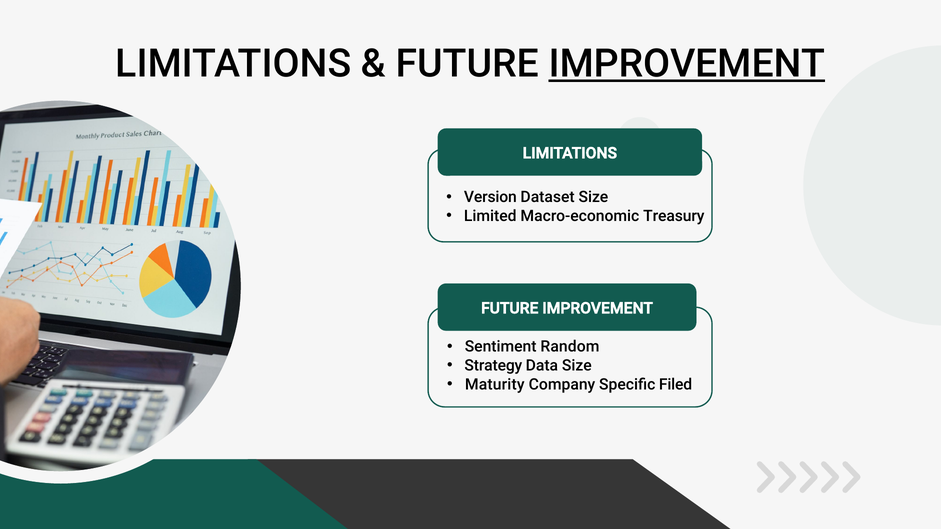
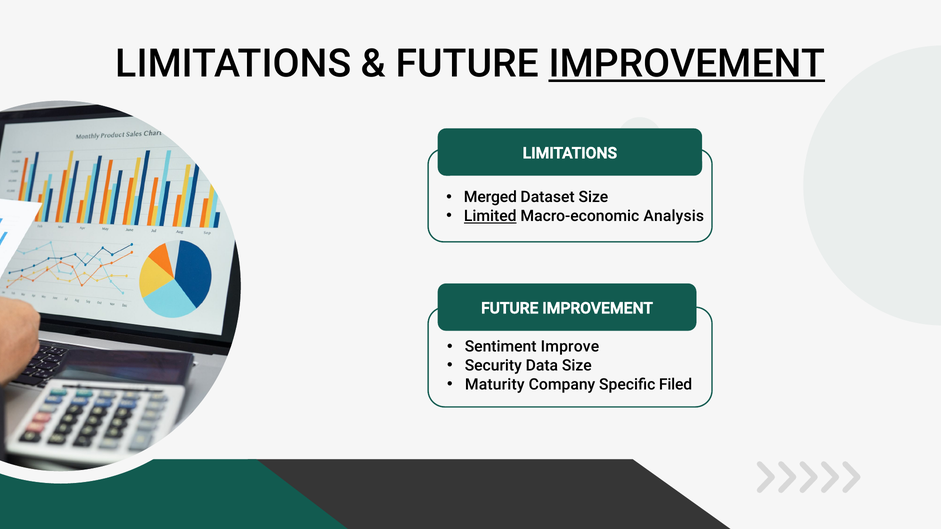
Version: Version -> Merged
Limited underline: none -> present
Treasury: Treasury -> Analysis
Random: Random -> Improve
Strategy: Strategy -> Security
